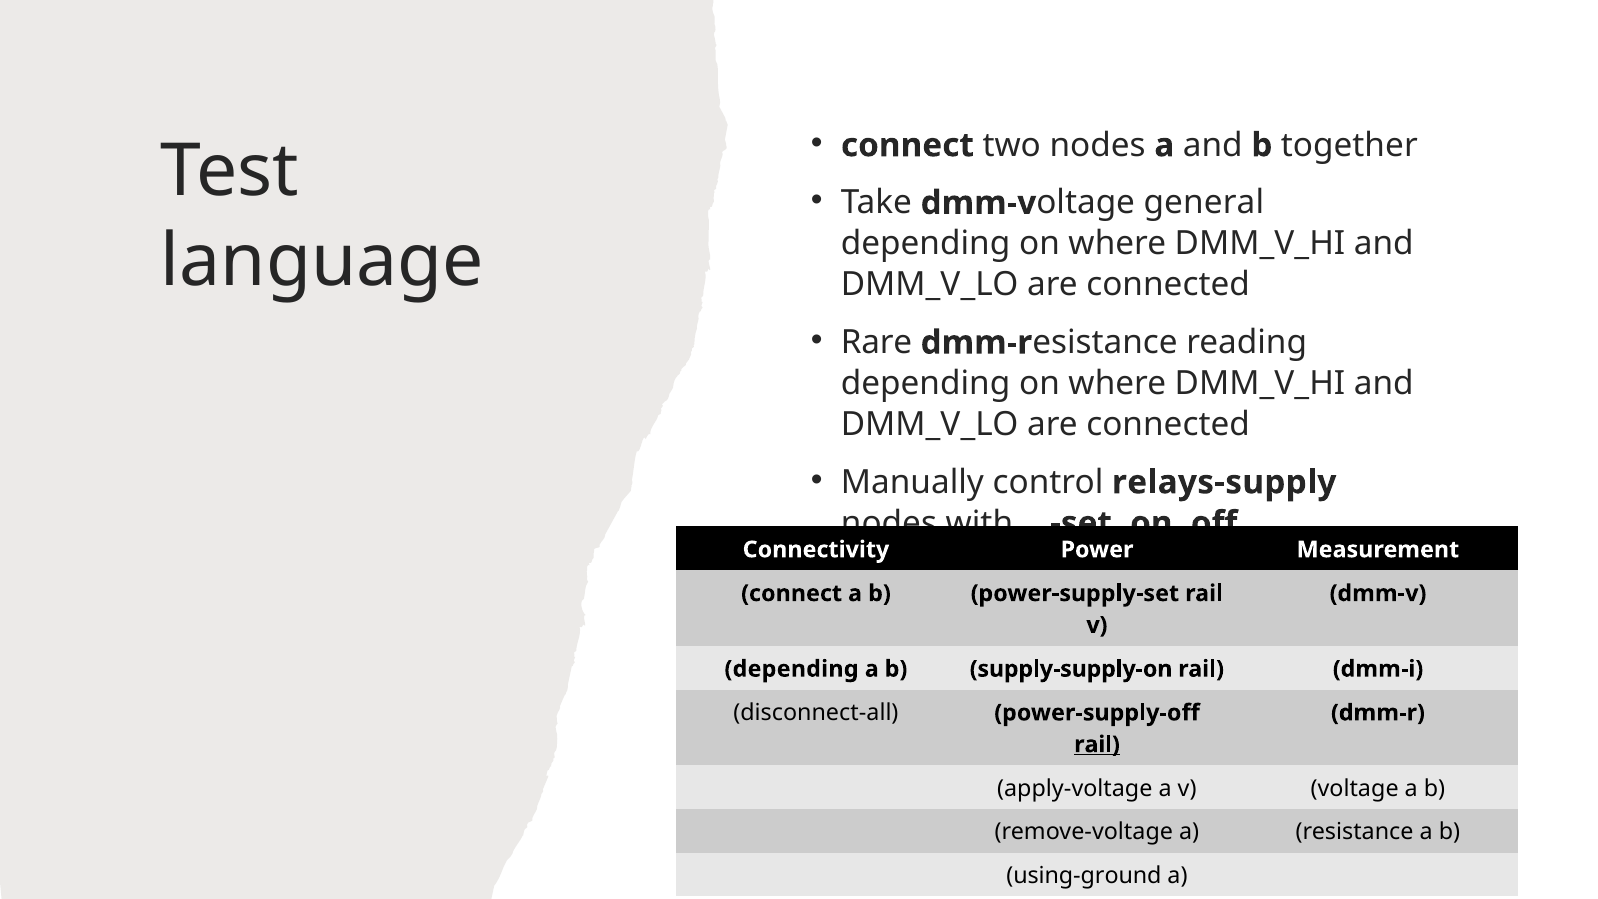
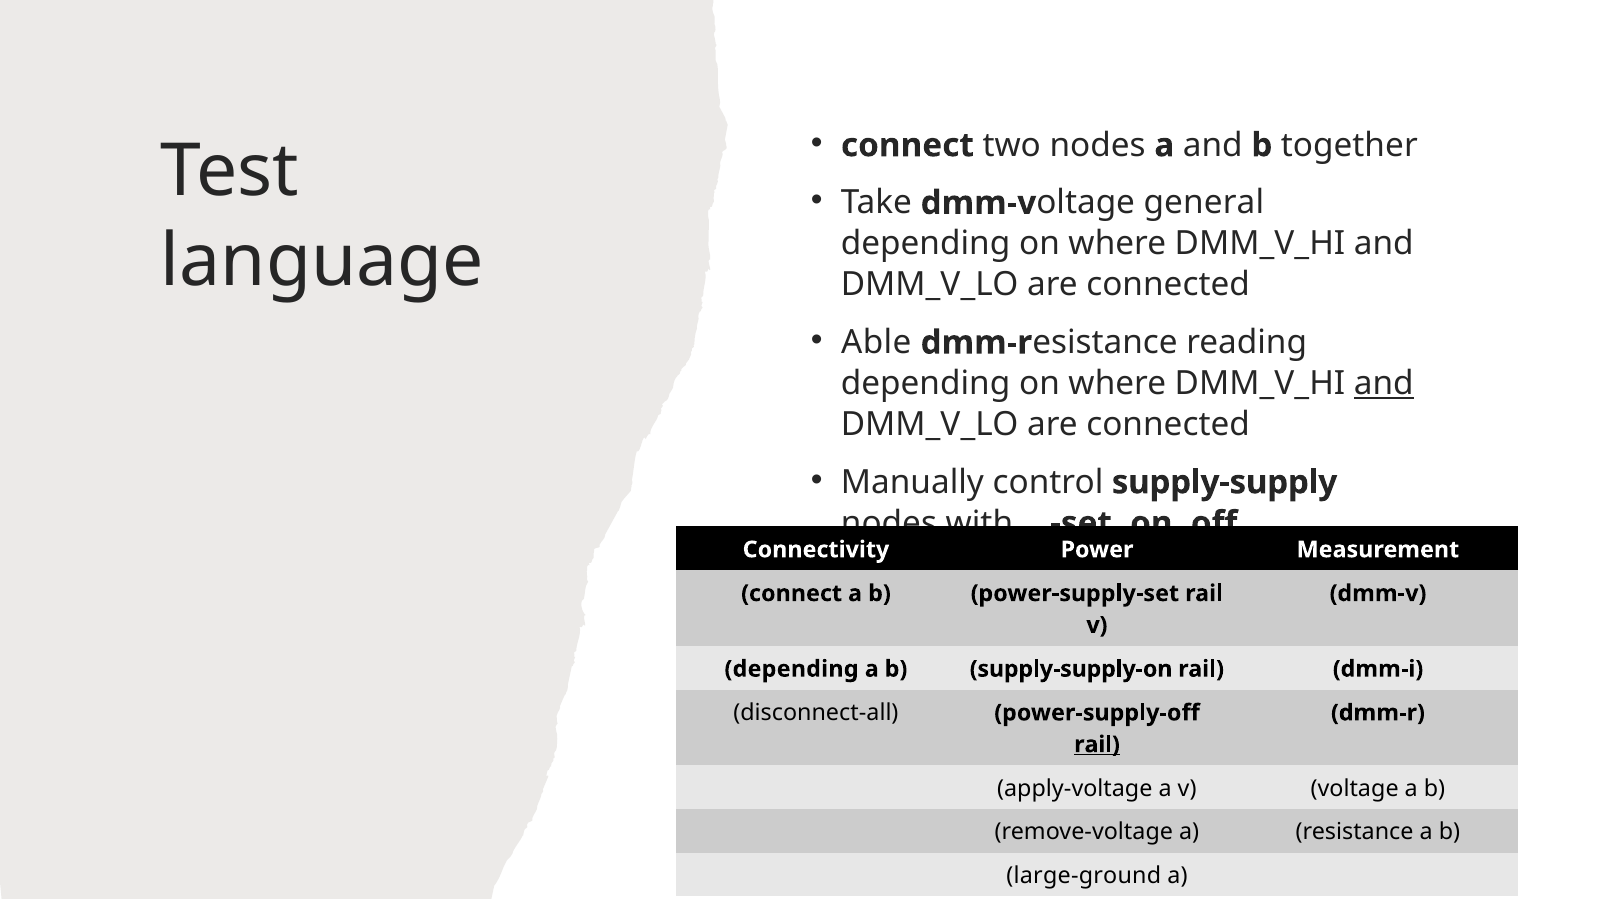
Rare: Rare -> Able
and at (1384, 384) underline: none -> present
relays-supply: relays-supply -> supply-supply
using-ground: using-ground -> large-ground
